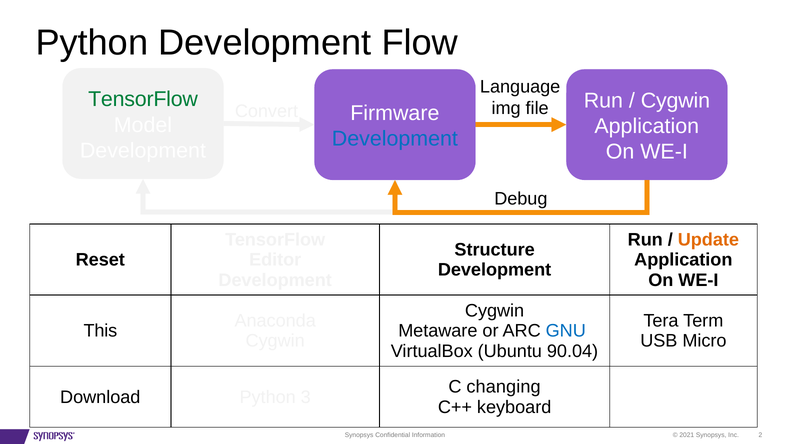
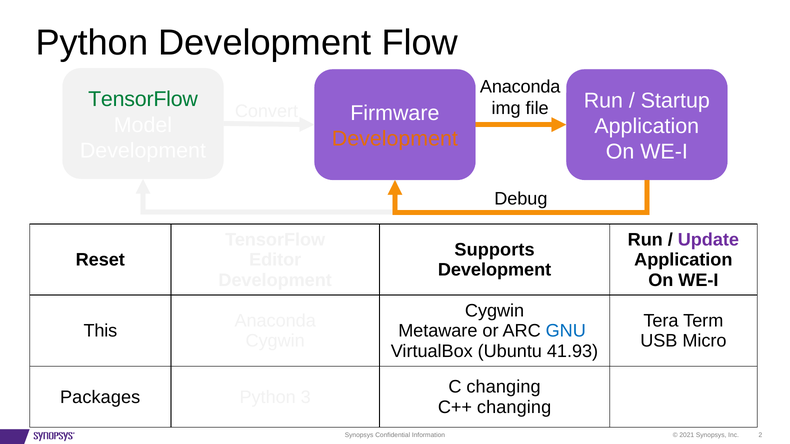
Language at (520, 87): Language -> Anaconda
Cygwin at (675, 101): Cygwin -> Startup
Development at (395, 139) colour: blue -> orange
Update colour: orange -> purple
Structure: Structure -> Supports
90.04: 90.04 -> 41.93
Download: Download -> Packages
C++ keyboard: keyboard -> changing
